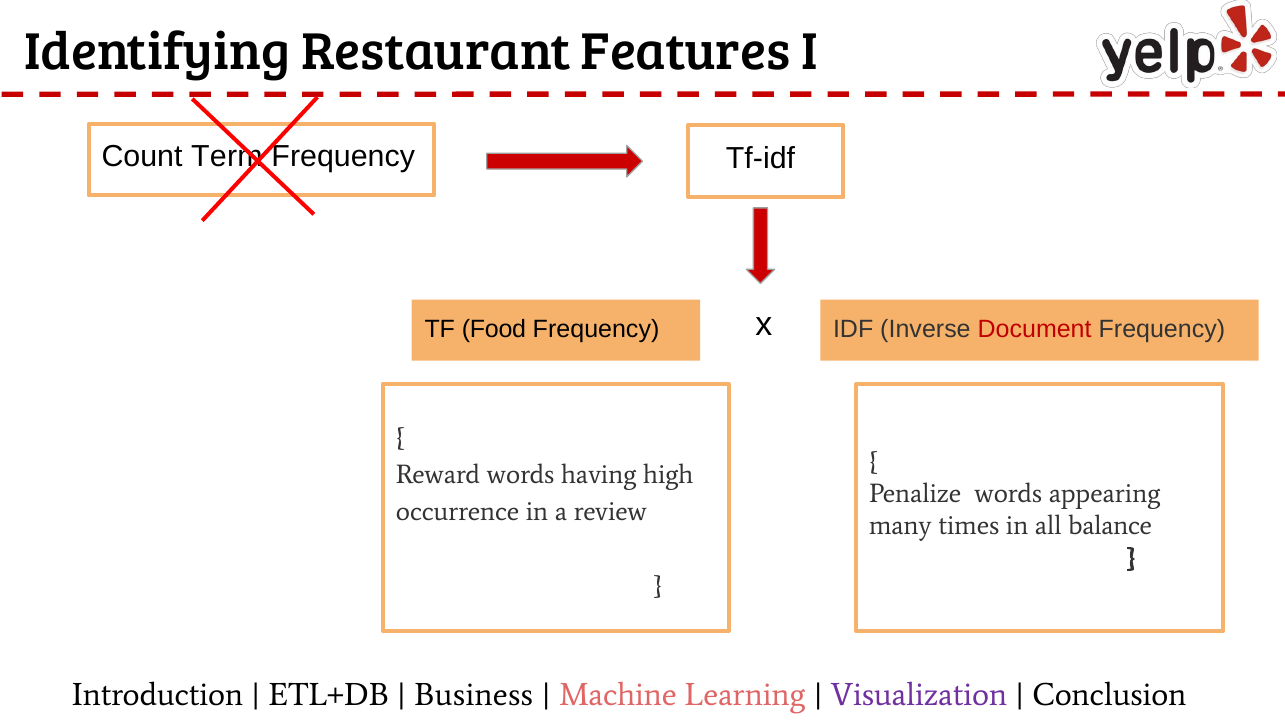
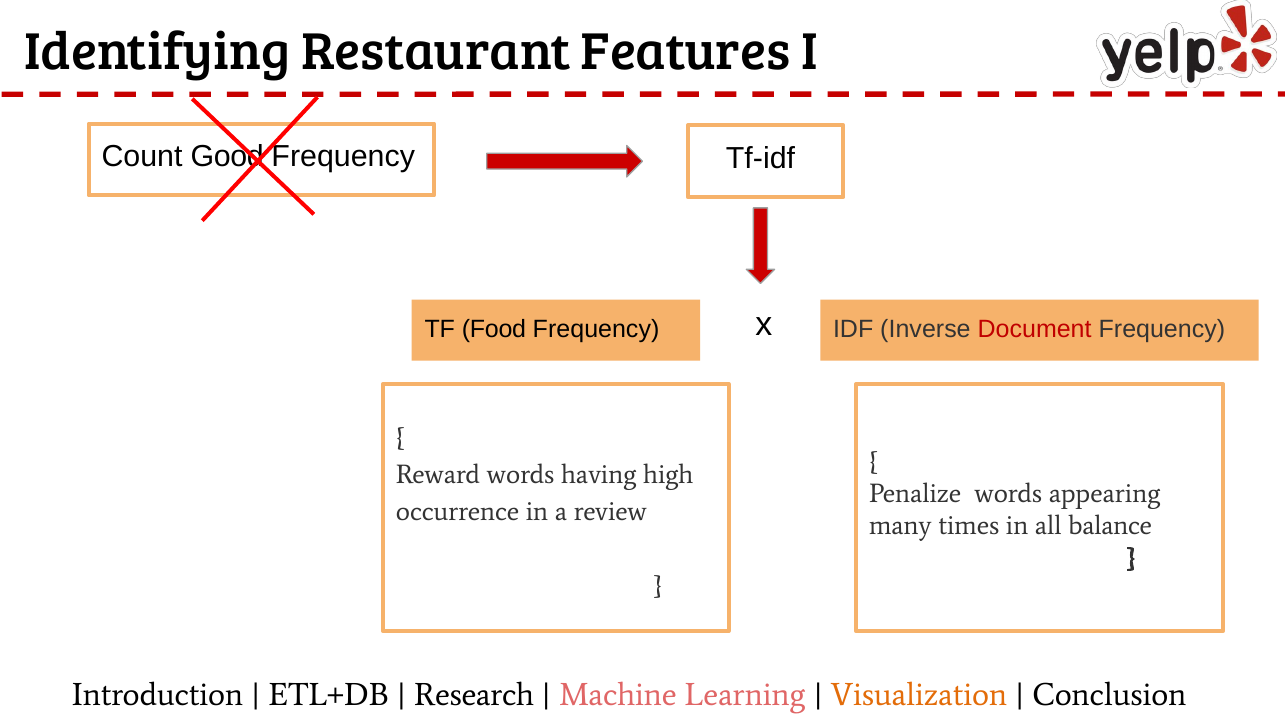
Term: Term -> Good
Business: Business -> Research
Visualization colour: purple -> orange
